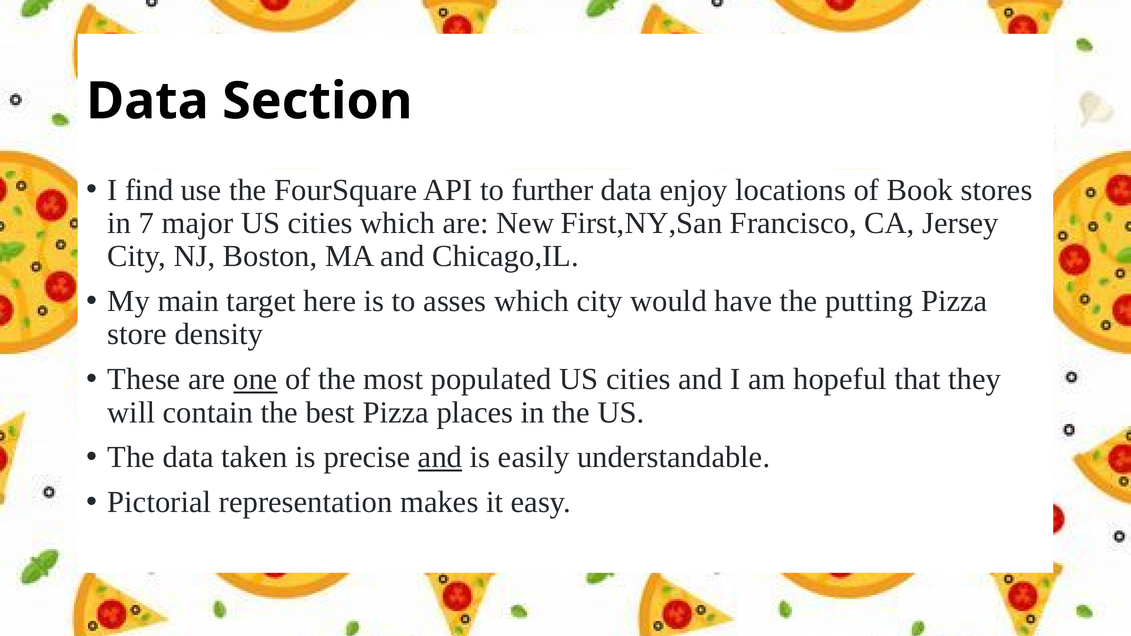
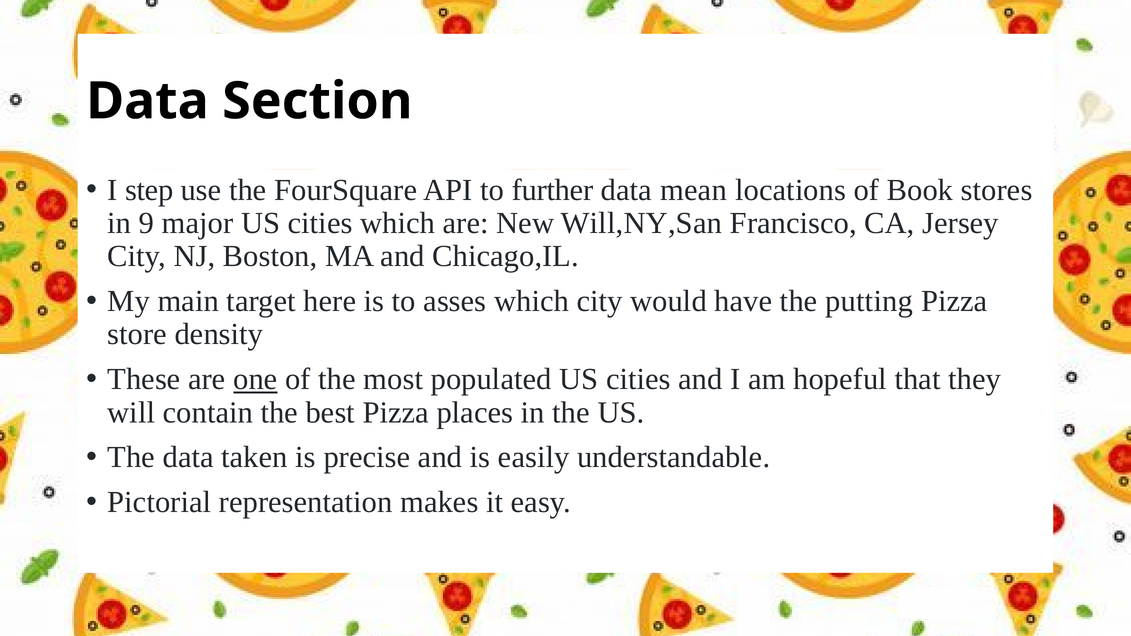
find: find -> step
enjoy: enjoy -> mean
7: 7 -> 9
First,NY,San: First,NY,San -> Will,NY,San
and at (440, 457) underline: present -> none
